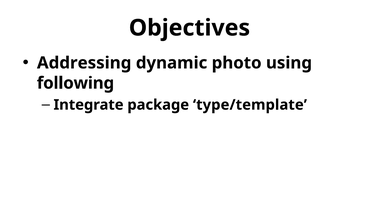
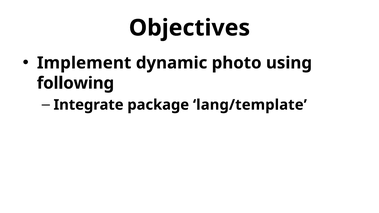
Addressing: Addressing -> Implement
type/template: type/template -> lang/template
